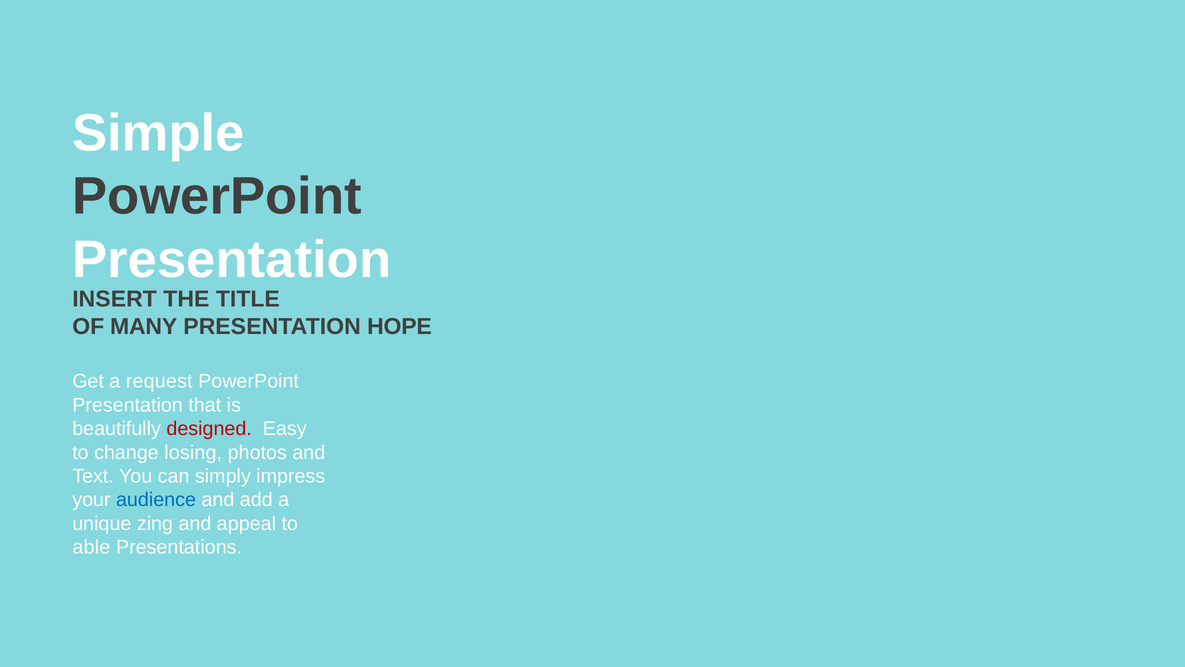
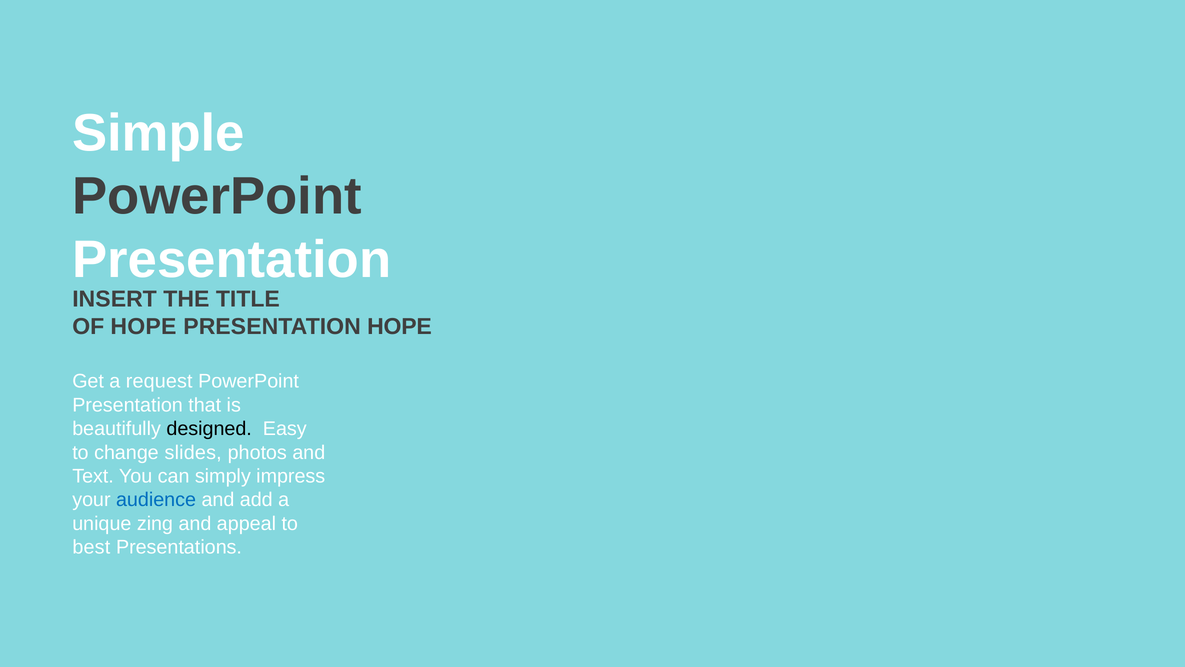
OF MANY: MANY -> HOPE
designed colour: red -> black
losing: losing -> slides
able: able -> best
